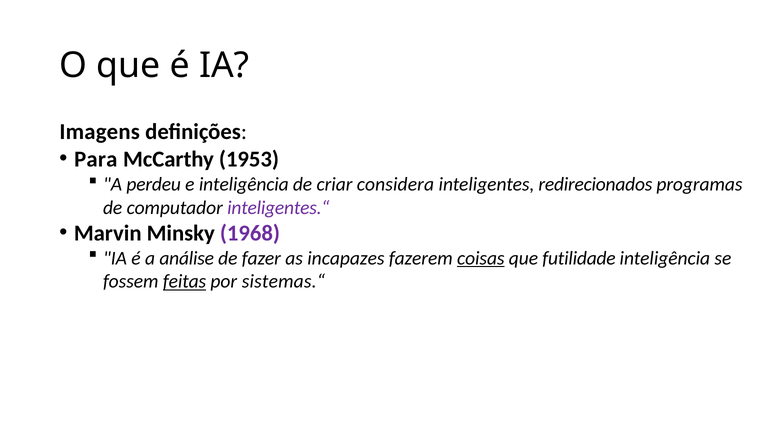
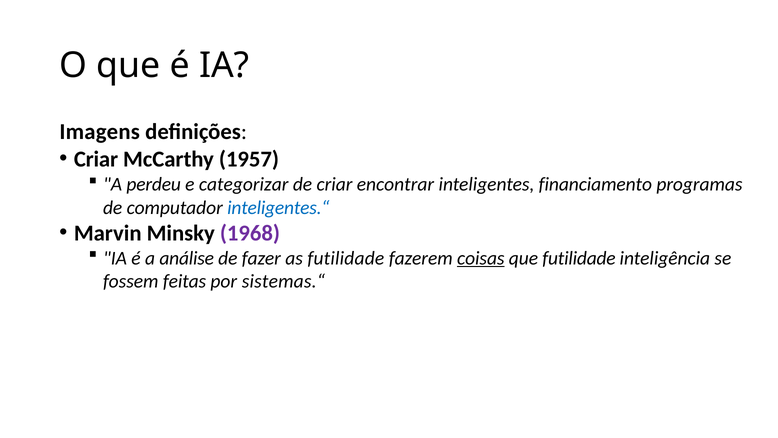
Para at (96, 159): Para -> Criar
1953: 1953 -> 1957
e inteligência: inteligência -> categorizar
considera: considera -> encontrar
redirecionados: redirecionados -> financiamento
inteligentes.“ colour: purple -> blue
as incapazes: incapazes -> futilidade
feitas underline: present -> none
